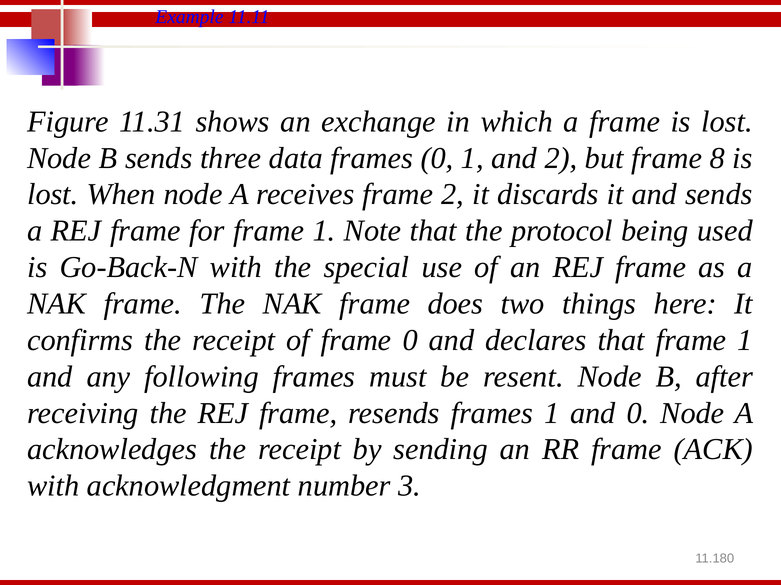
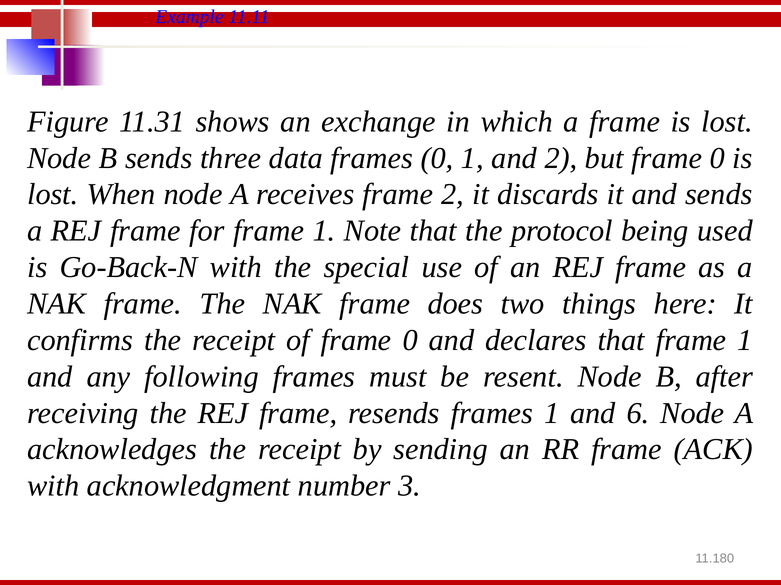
but frame 8: 8 -> 0
and 0: 0 -> 6
